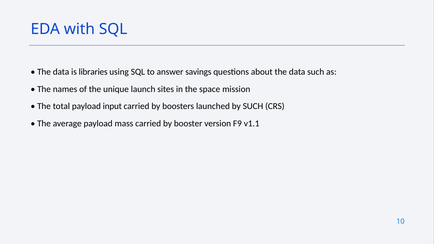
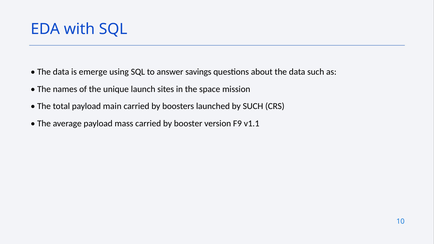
libraries: libraries -> emerge
input: input -> main
